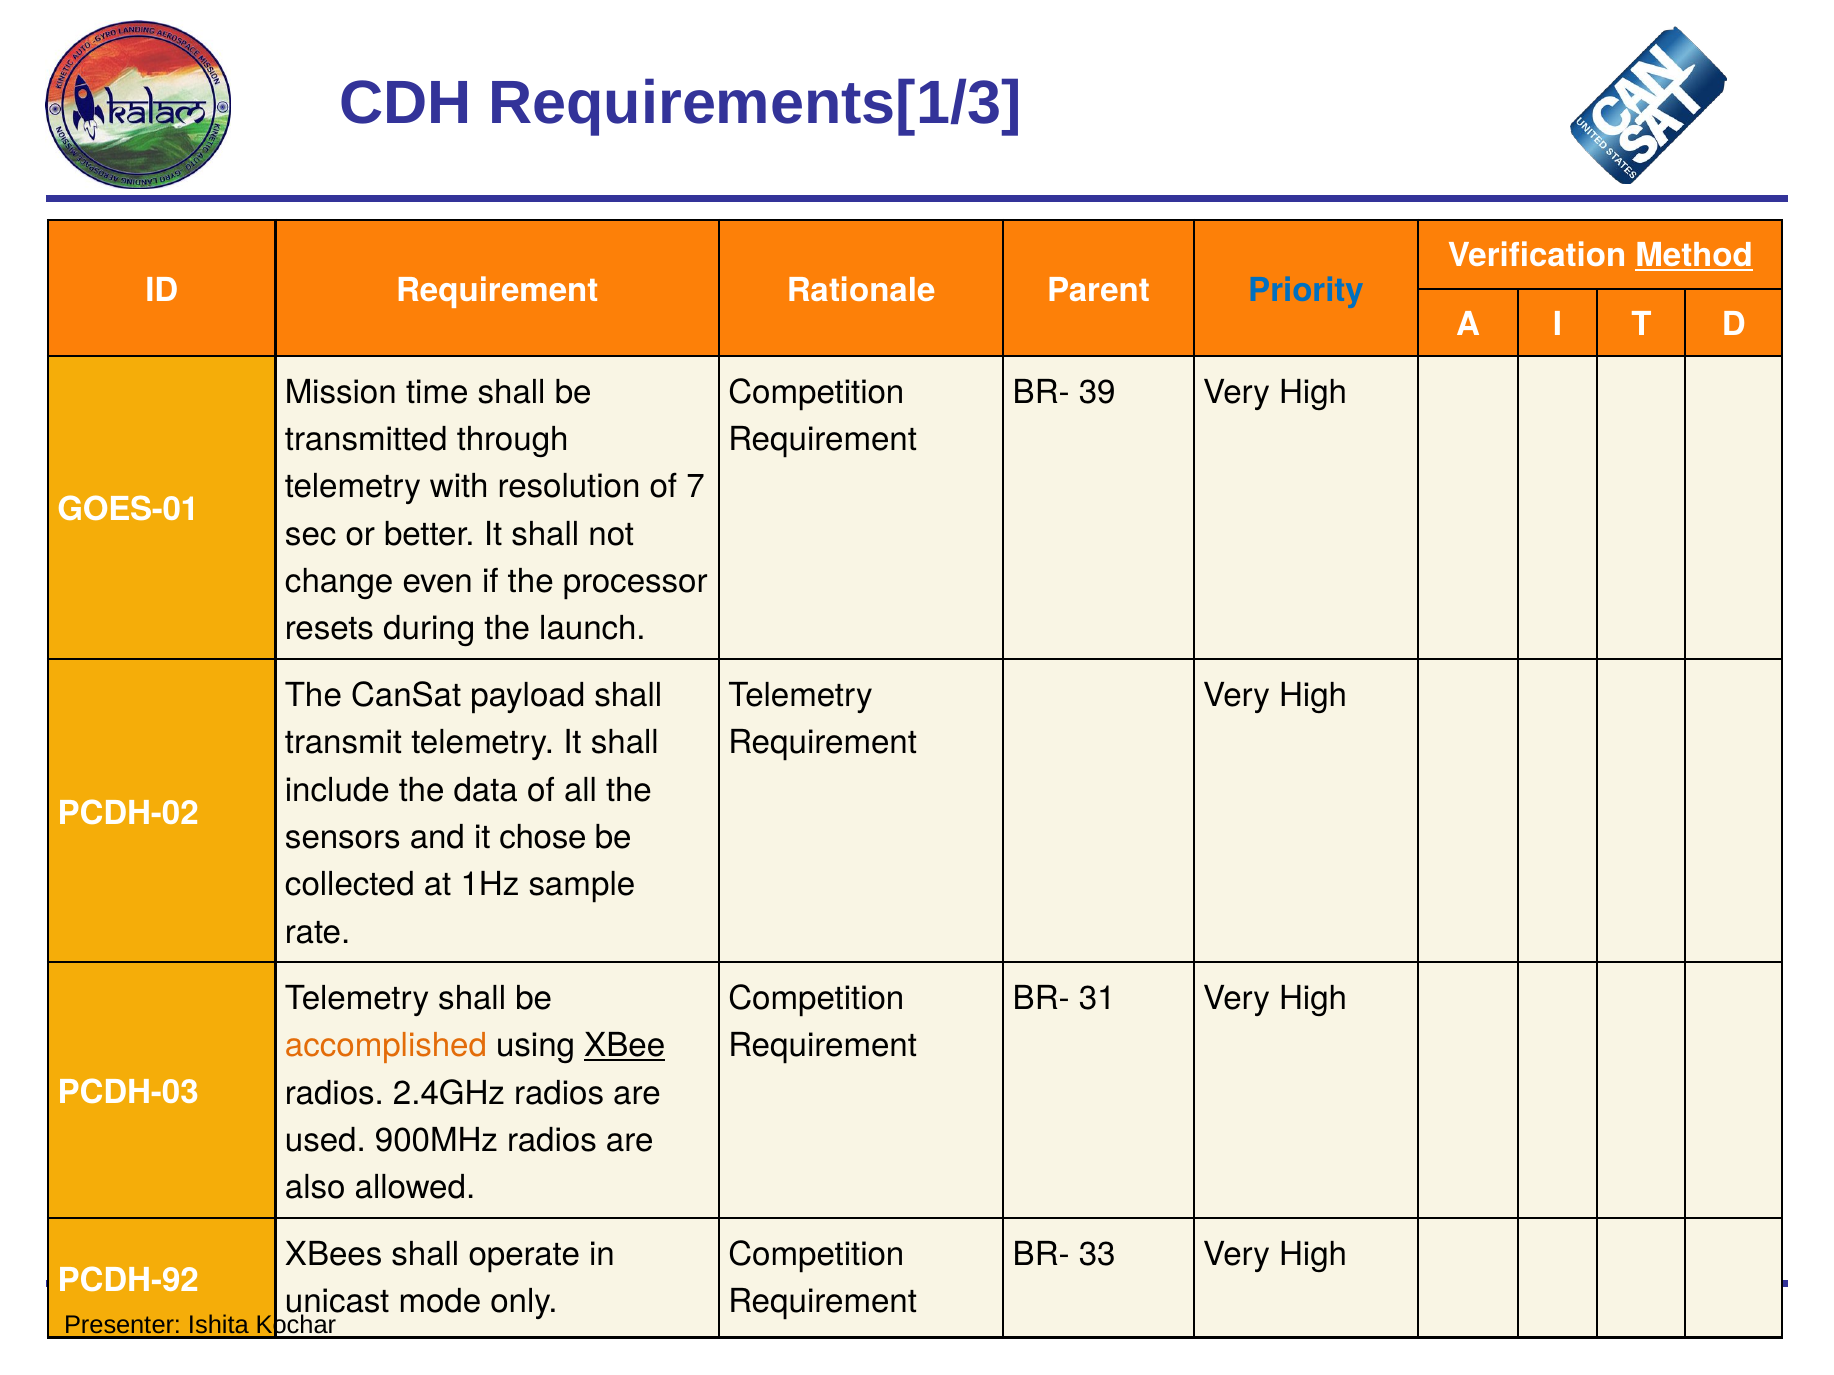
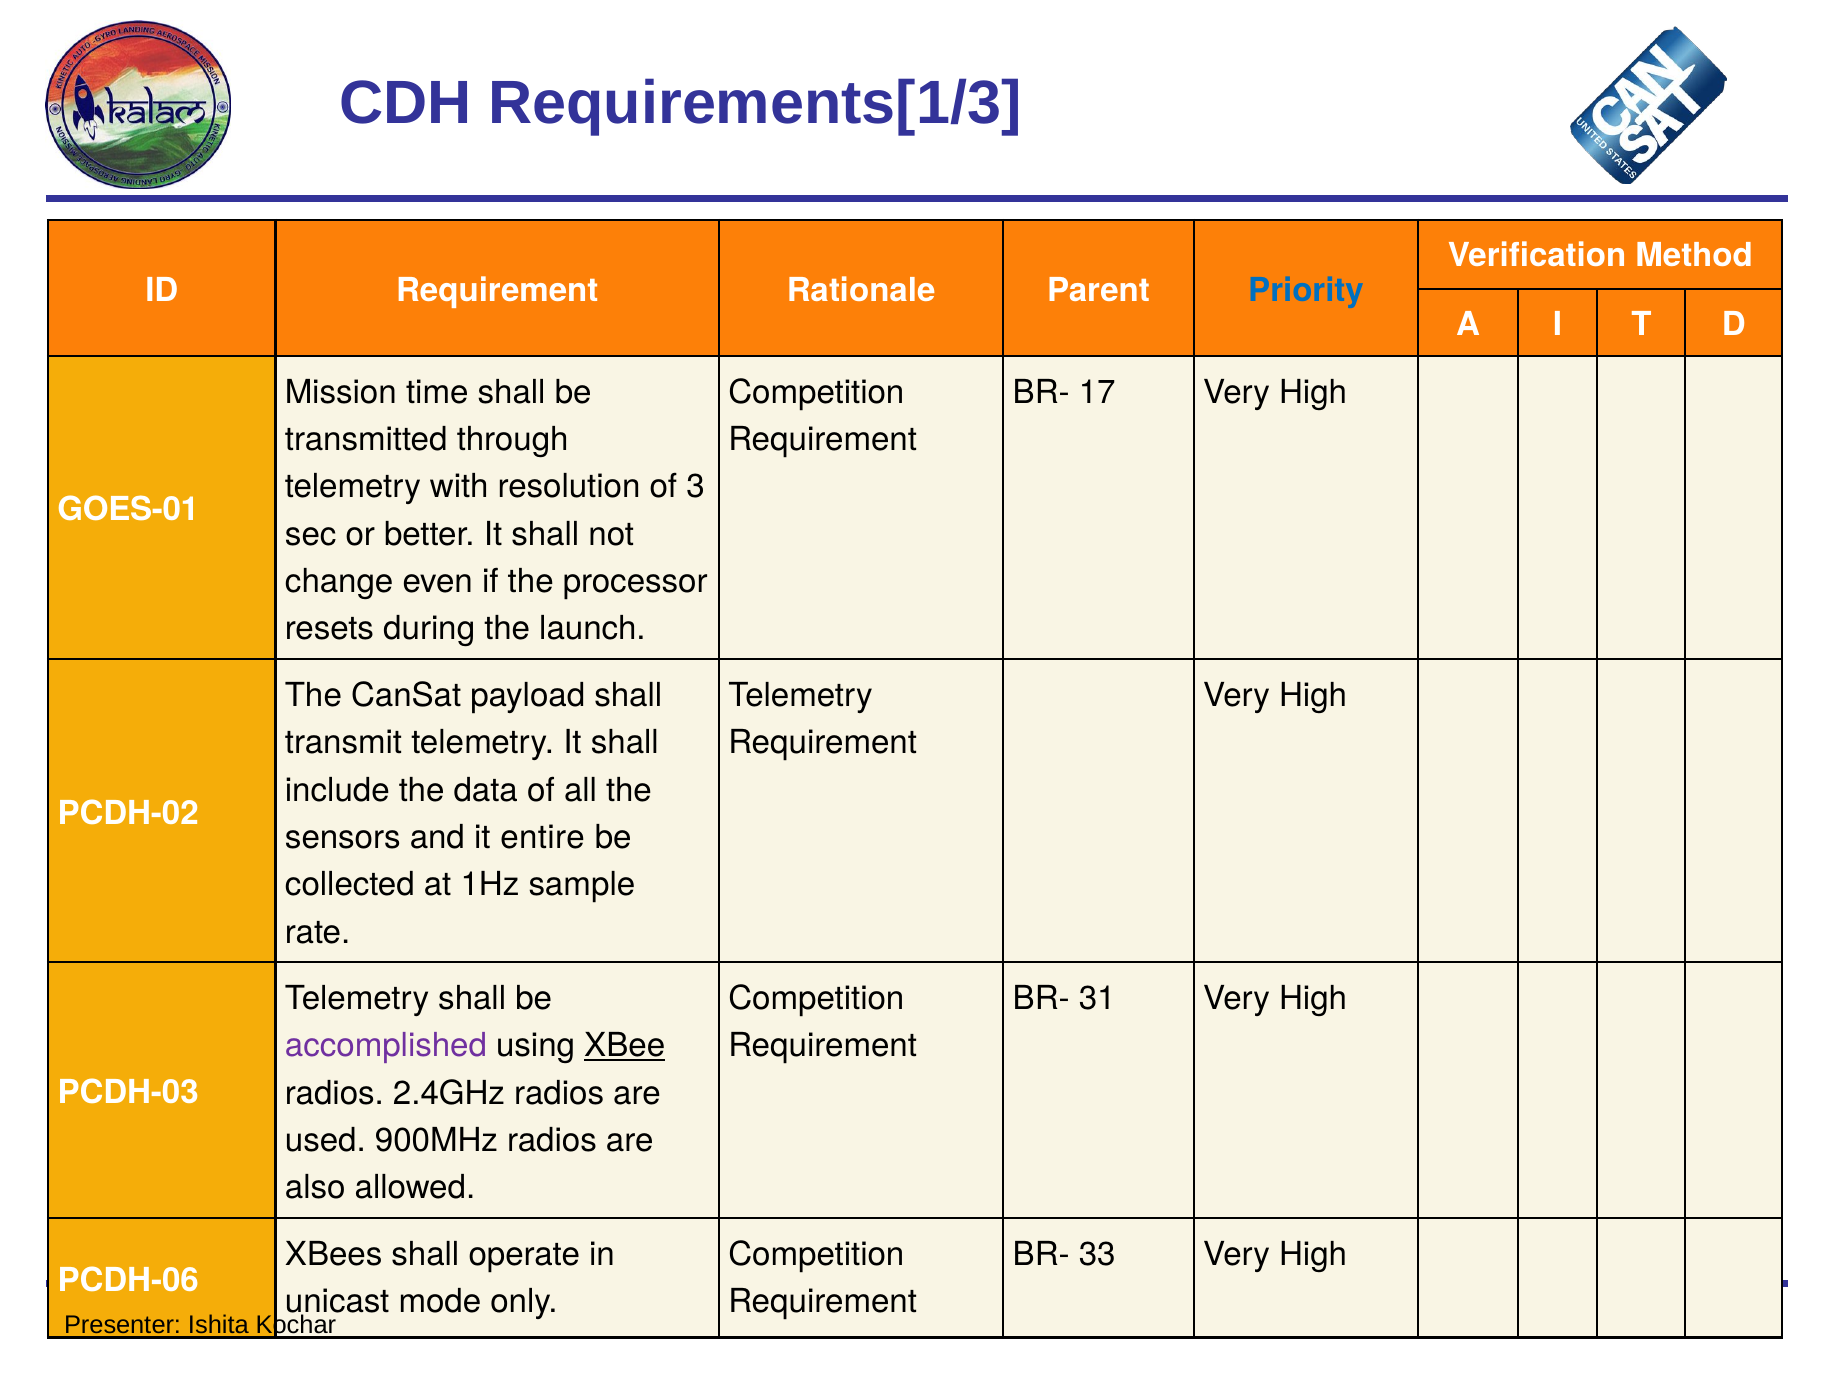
Method underline: present -> none
39: 39 -> 17
7: 7 -> 3
chose: chose -> entire
accomplished colour: orange -> purple
PCDH-92: PCDH-92 -> PCDH-06
